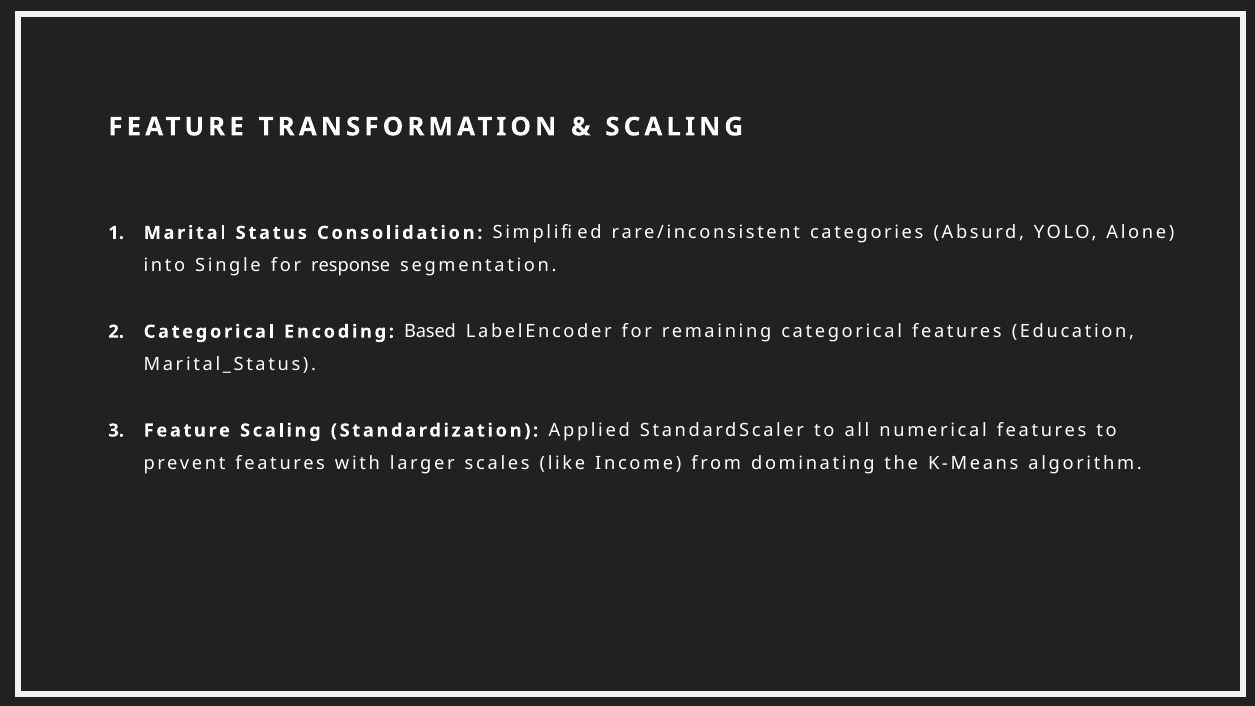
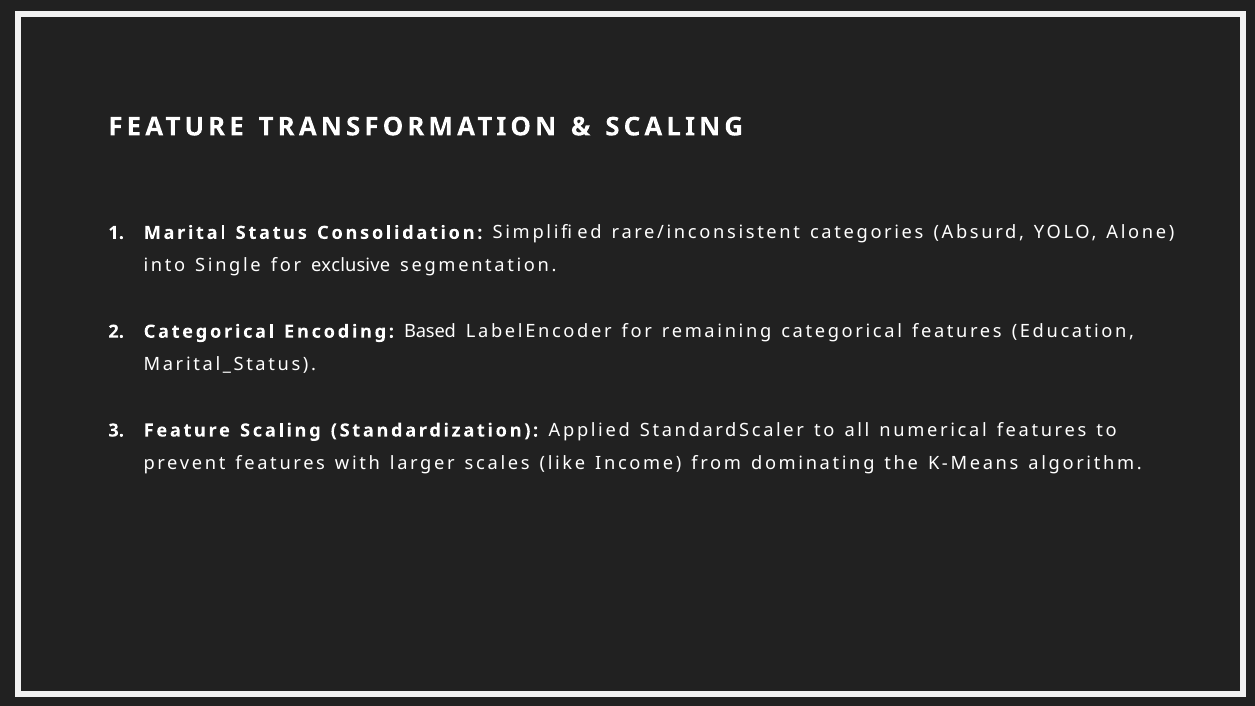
response: response -> exclusive
